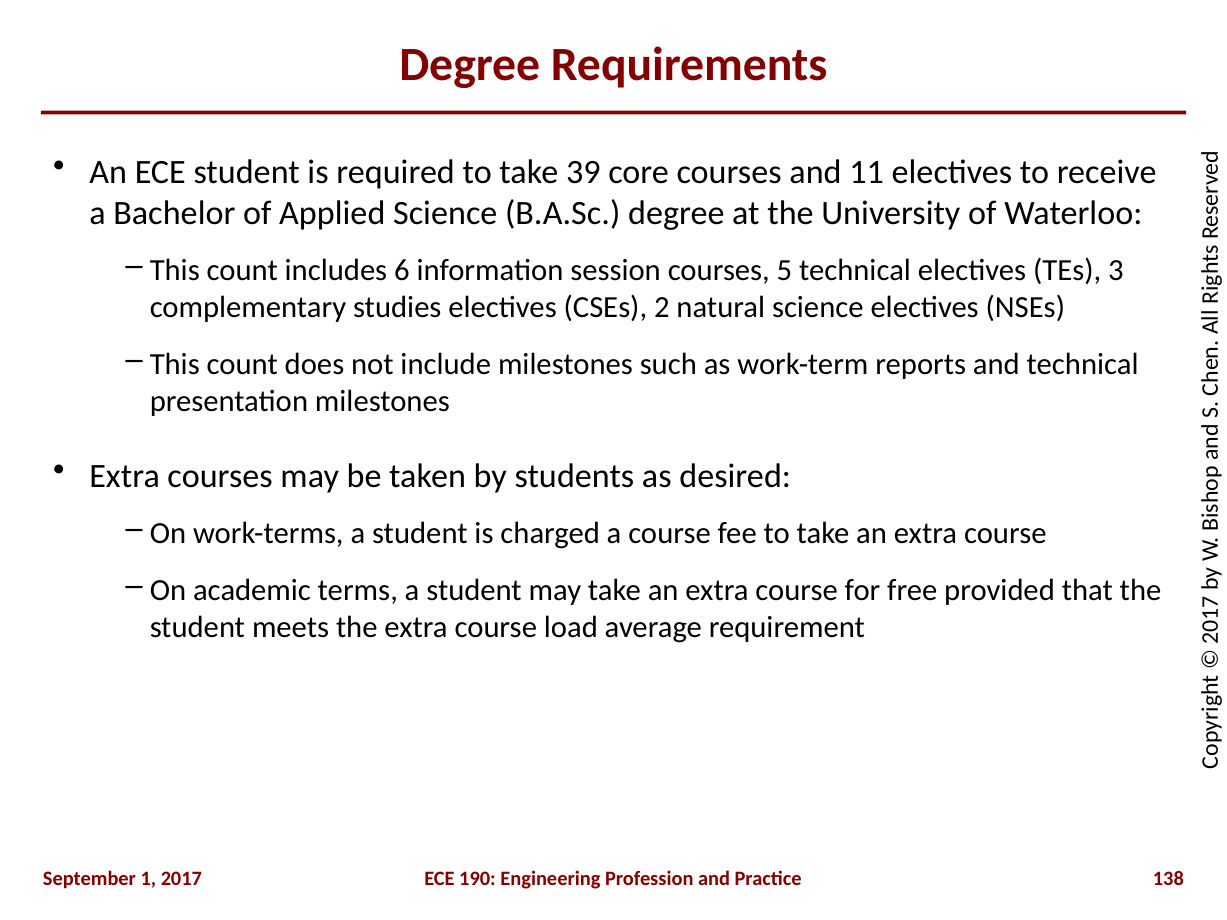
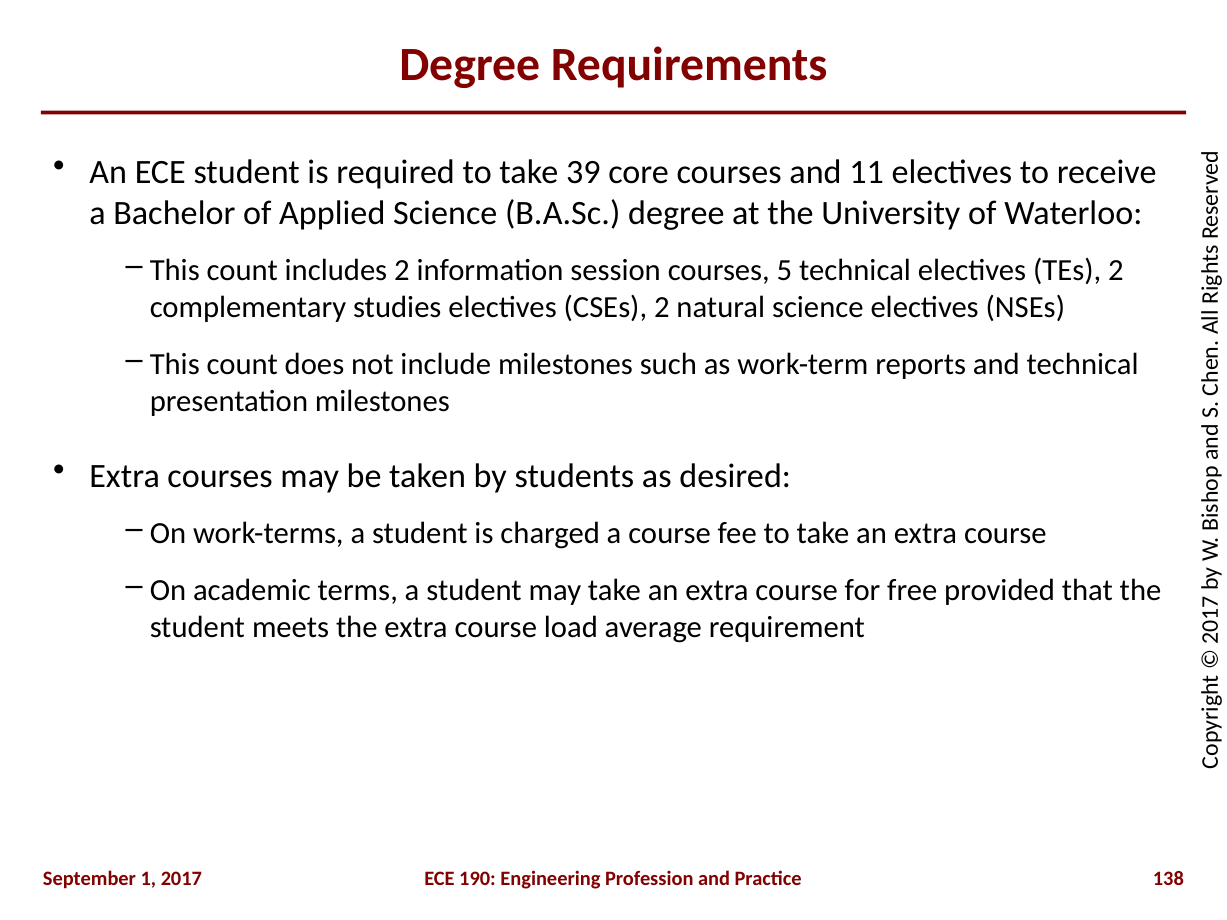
includes 6: 6 -> 2
TEs 3: 3 -> 2
